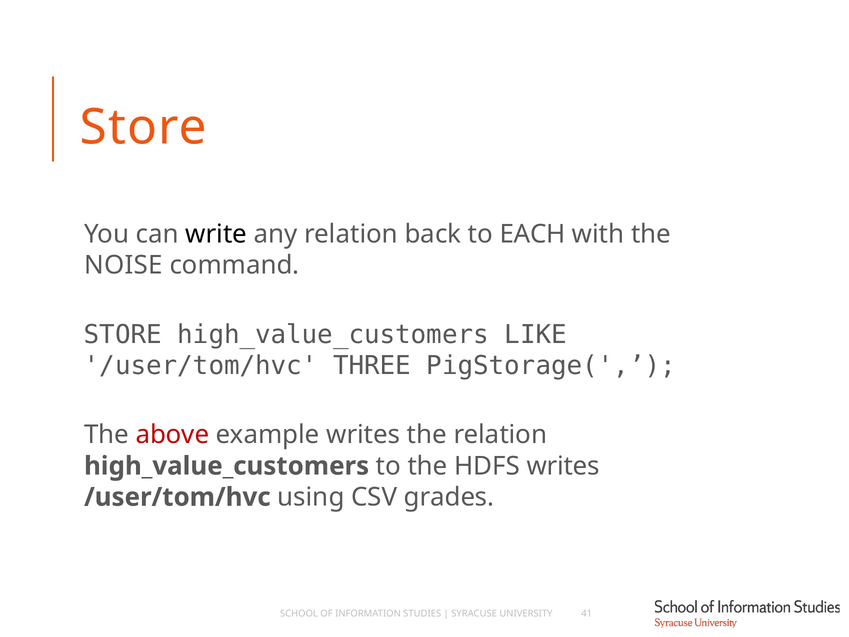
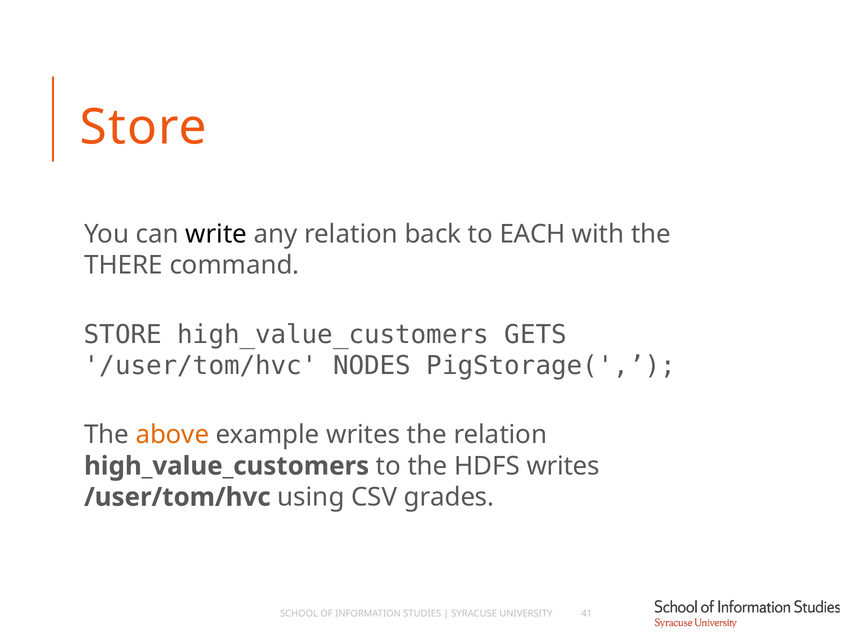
NOISE: NOISE -> THERE
LIKE: LIKE -> GETS
THREE: THREE -> NODES
above colour: red -> orange
